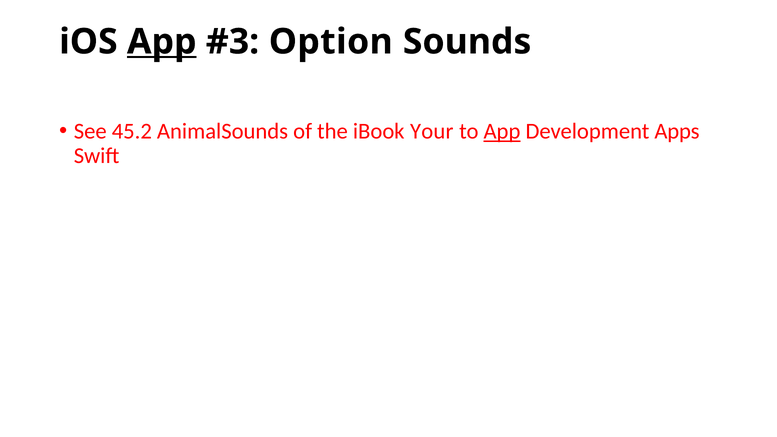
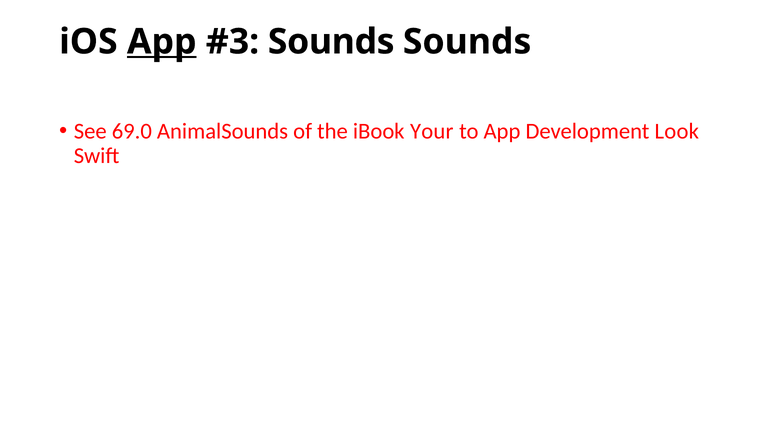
Option at (331, 42): Option -> Sounds
45.2: 45.2 -> 69.0
App at (502, 131) underline: present -> none
Apps: Apps -> Look
